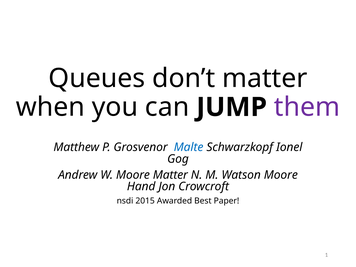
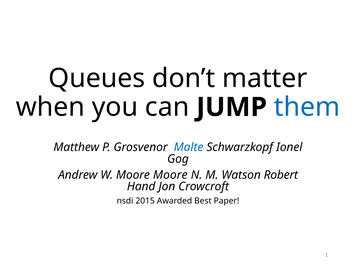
them colour: purple -> blue
Moore Matter: Matter -> Moore
Watson Moore: Moore -> Robert
